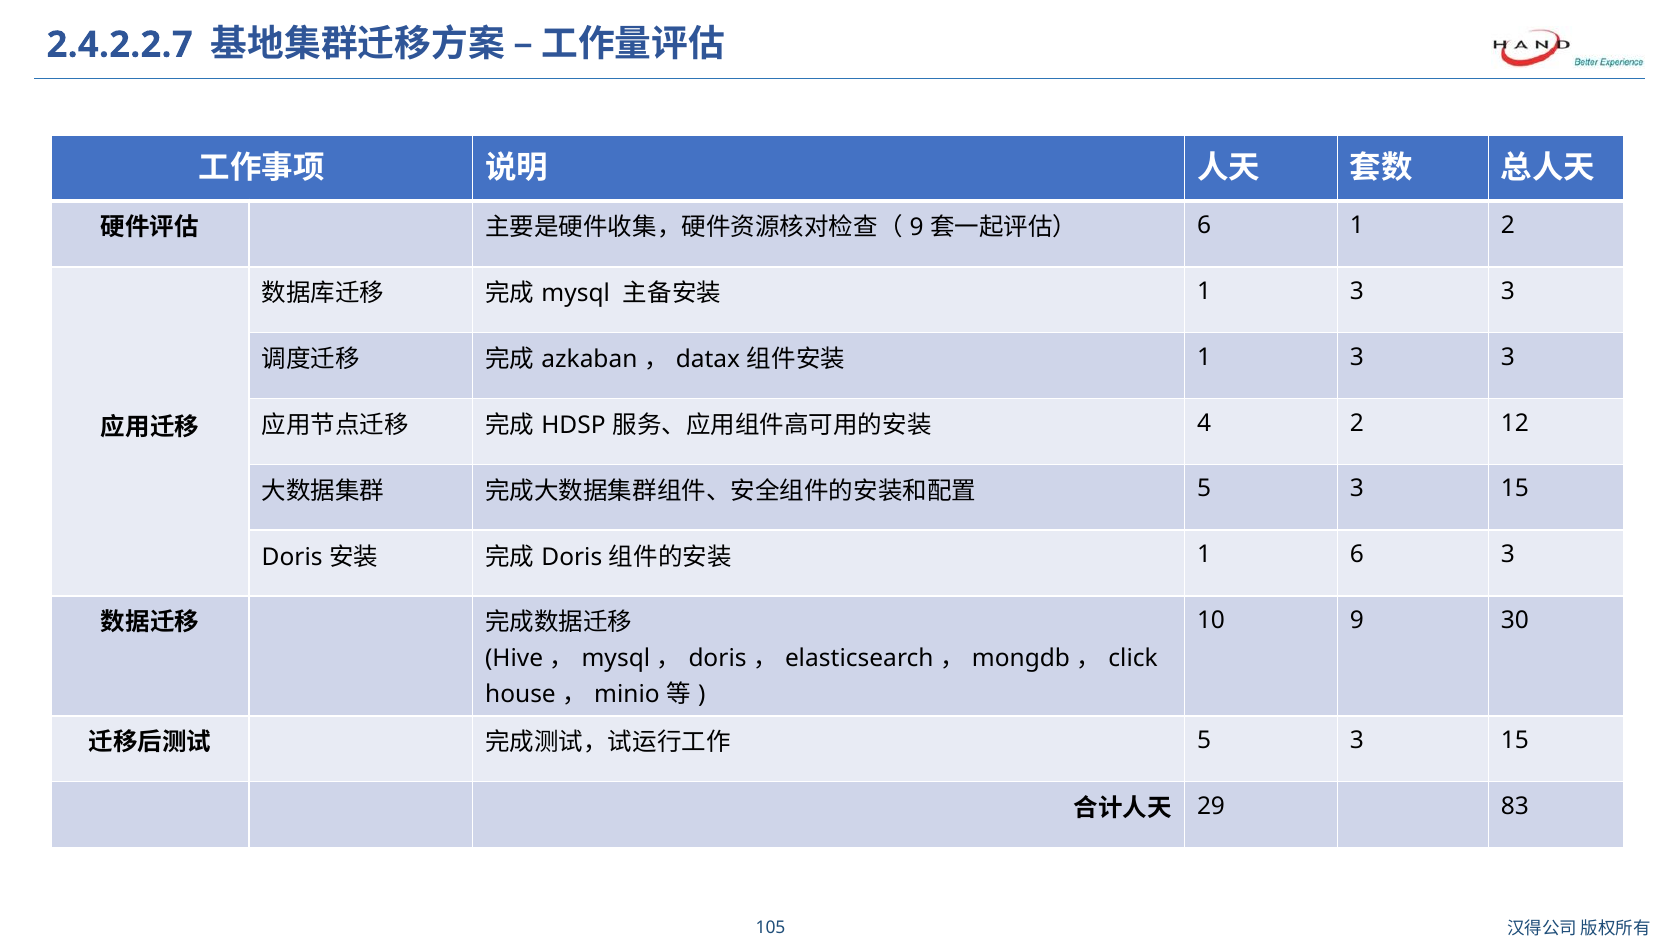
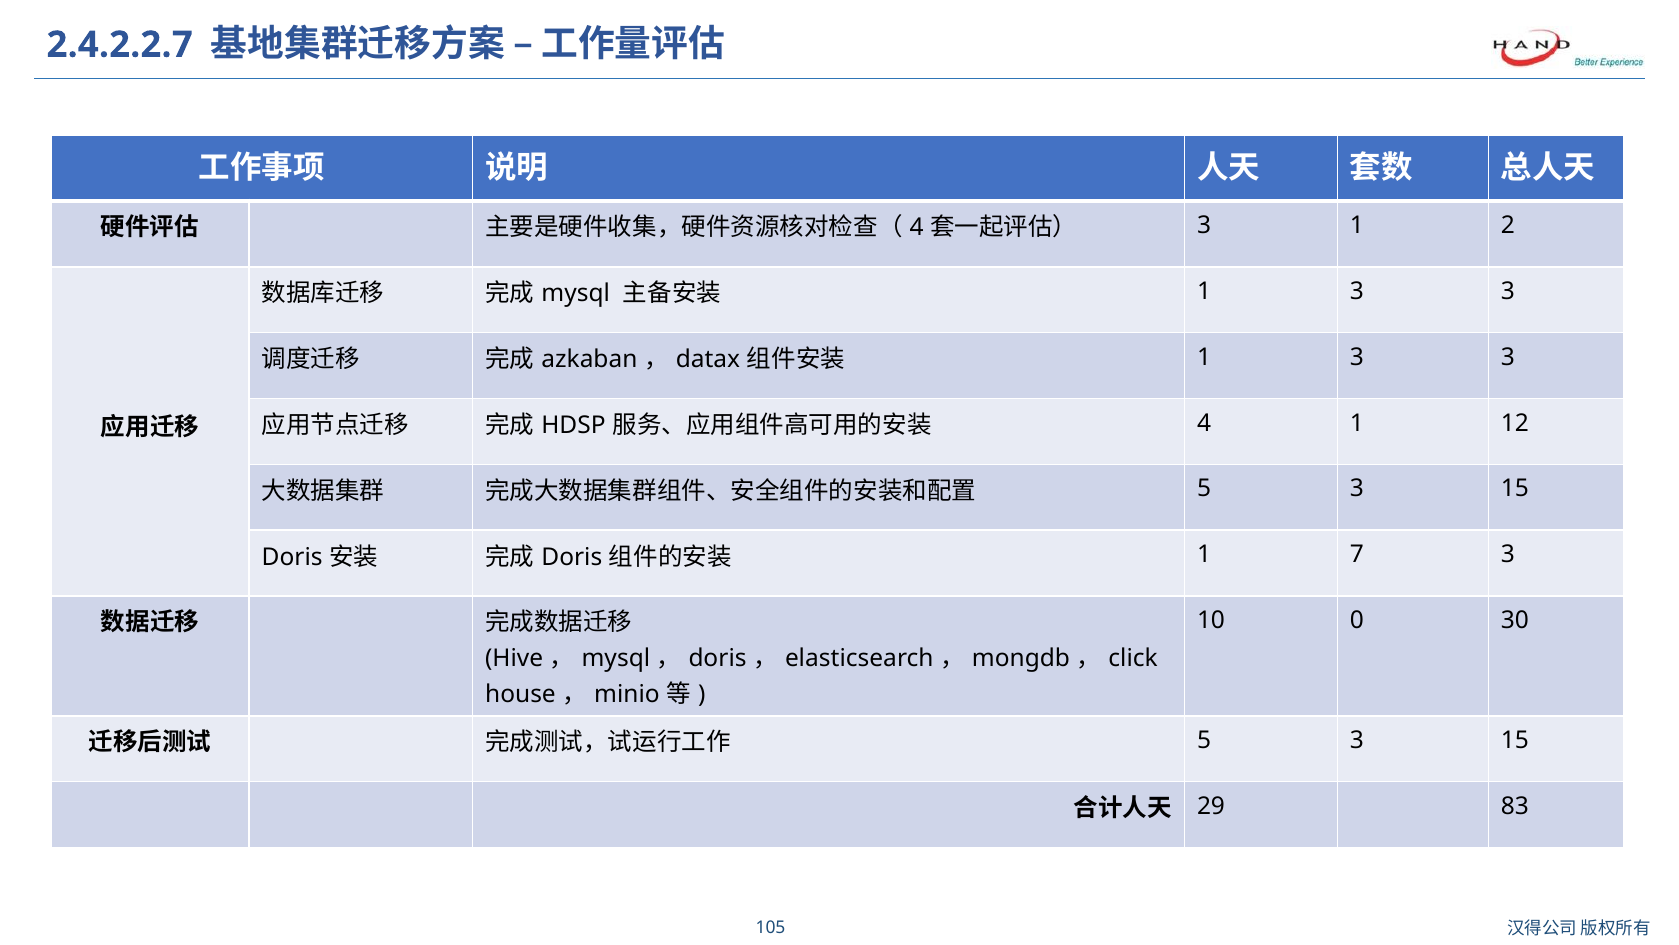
9 at (917, 228): 9 -> 4
6 at (1204, 225): 6 -> 3
4 2: 2 -> 1
1 6: 6 -> 7
10 9: 9 -> 0
